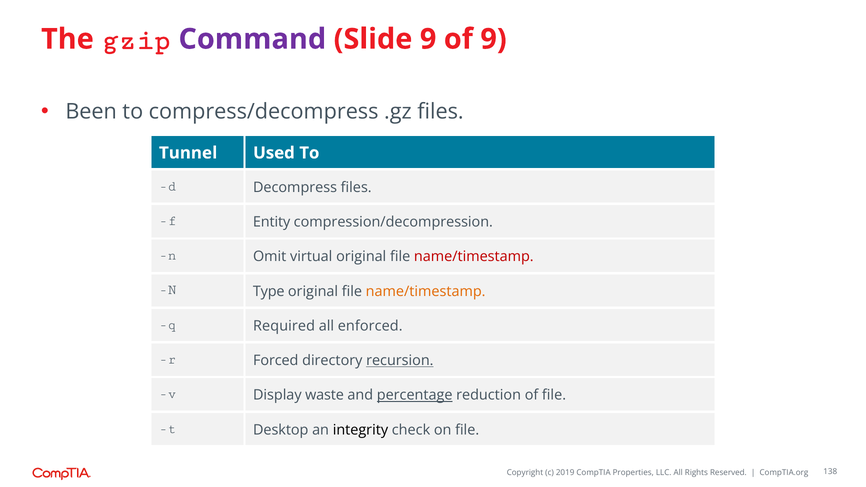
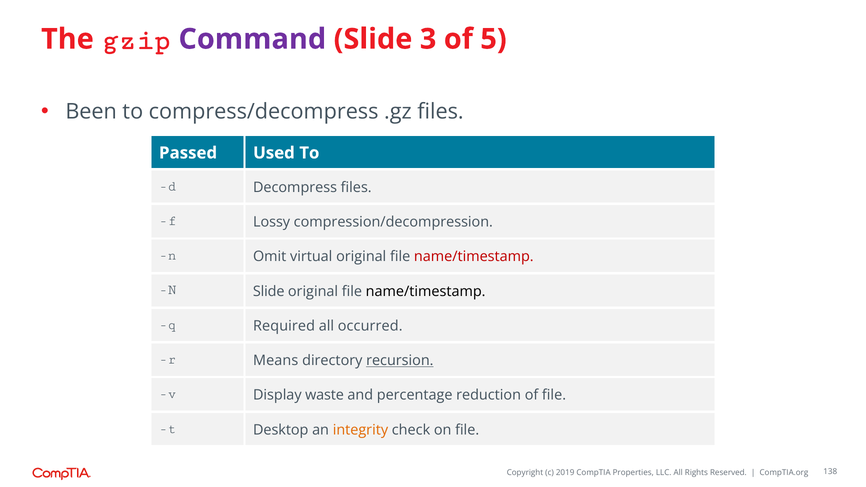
Slide 9: 9 -> 3
of 9: 9 -> 5
Tunnel: Tunnel -> Passed
Entity: Entity -> Lossy
N Type: Type -> Slide
name/timestamp at (426, 291) colour: orange -> black
enforced: enforced -> occurred
Forced: Forced -> Means
percentage underline: present -> none
integrity colour: black -> orange
